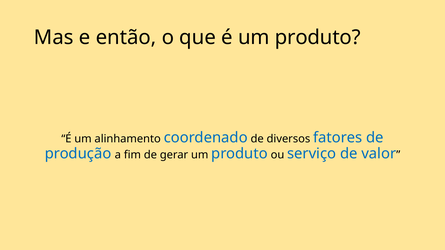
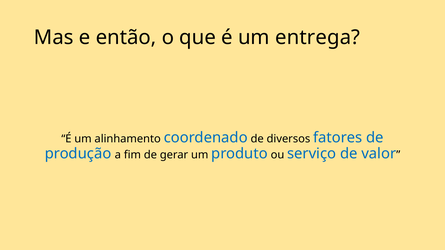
é um produto: produto -> entrega
